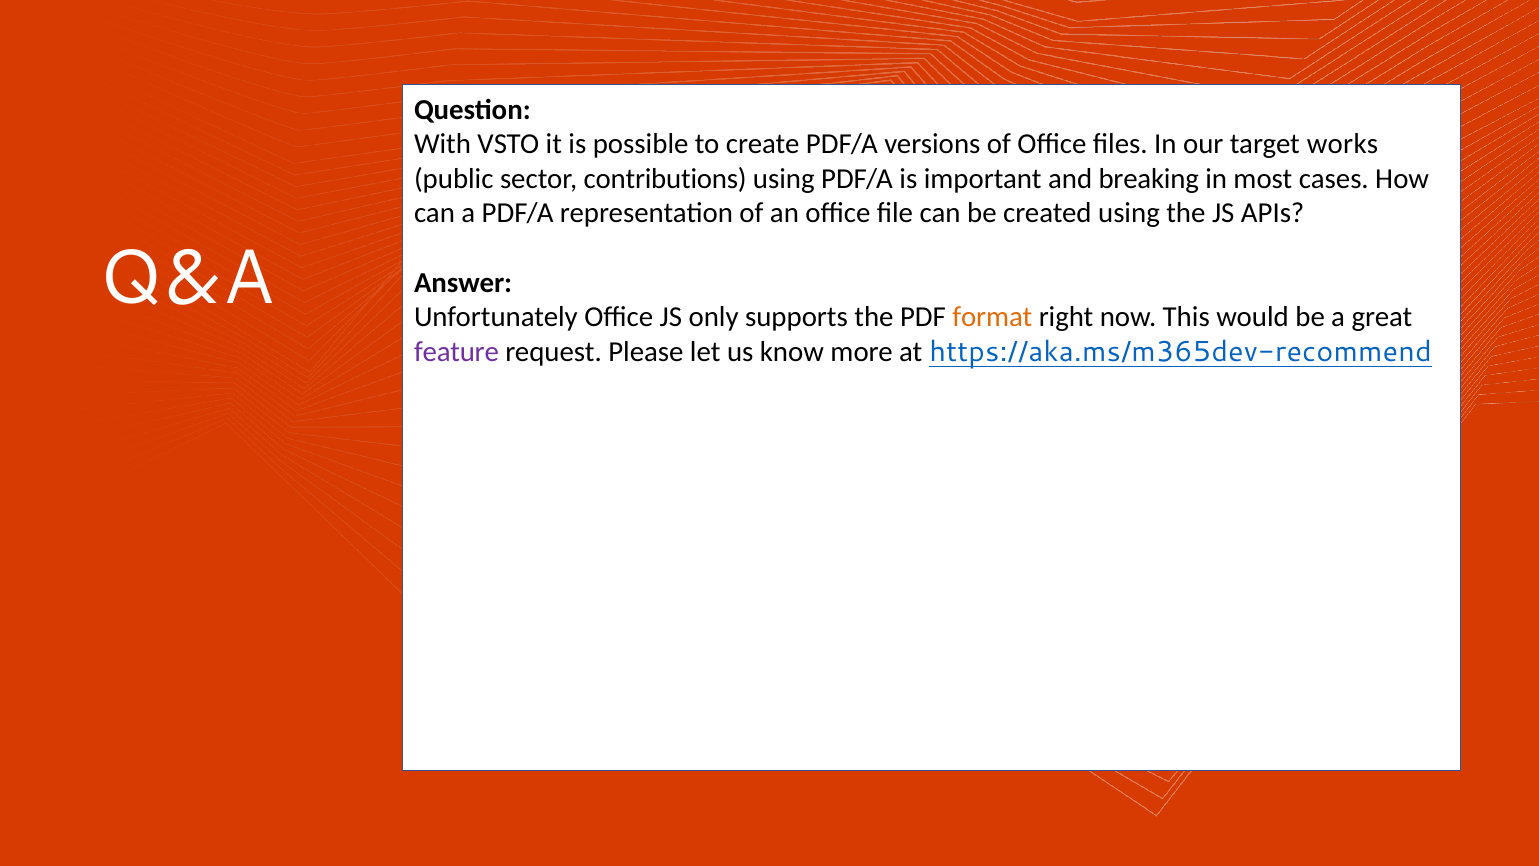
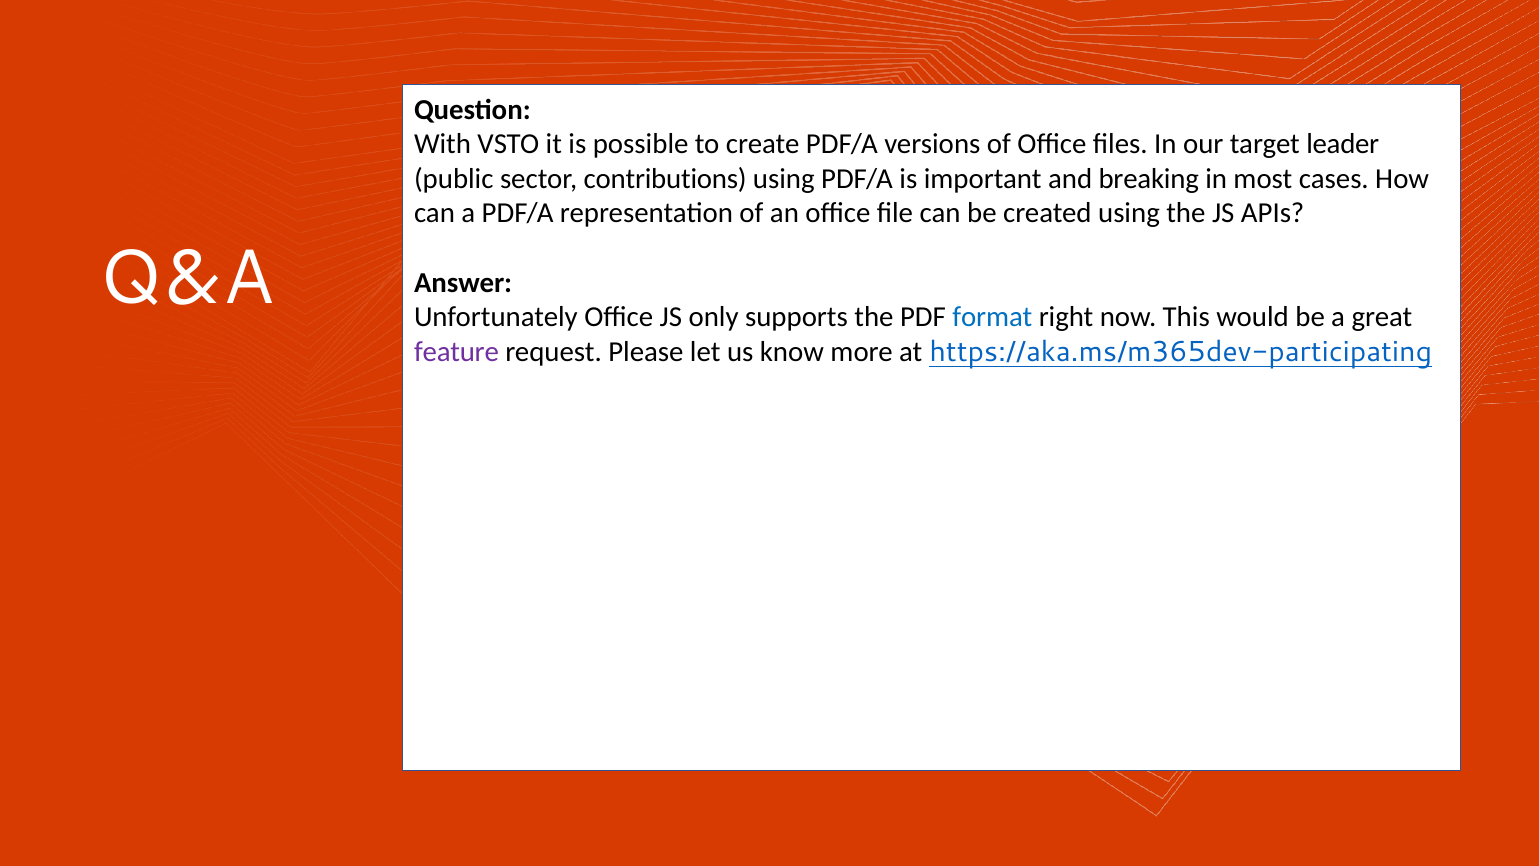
works: works -> leader
format colour: orange -> blue
https://aka.ms/m365dev-recommend: https://aka.ms/m365dev-recommend -> https://aka.ms/m365dev-participating
